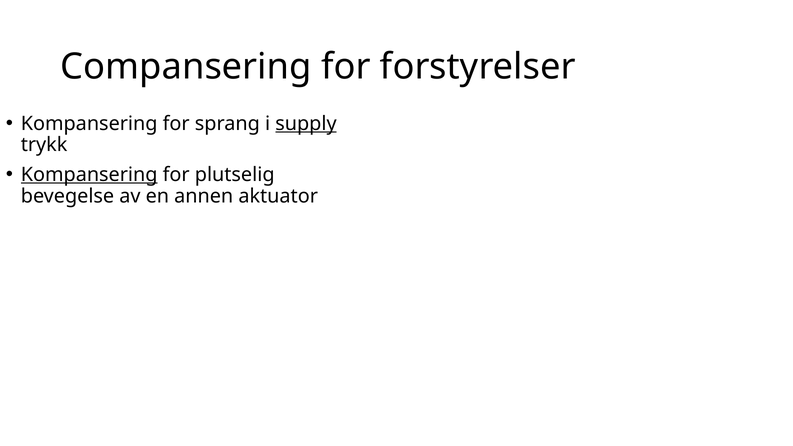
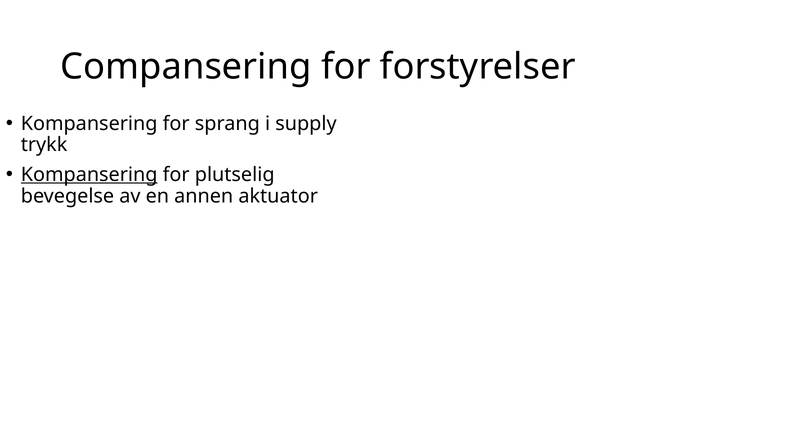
supply underline: present -> none
